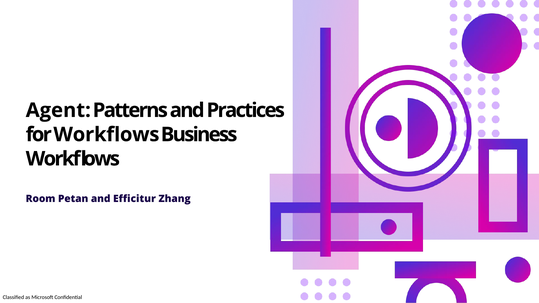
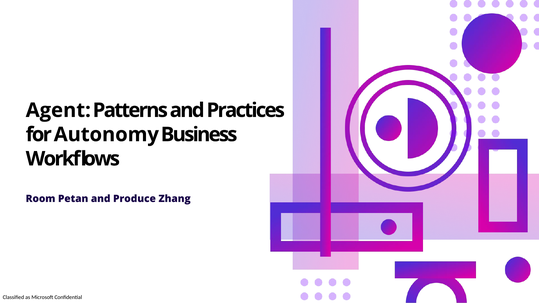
for Workflows: Workflows -> Autonomy
Efficitur: Efficitur -> Produce
